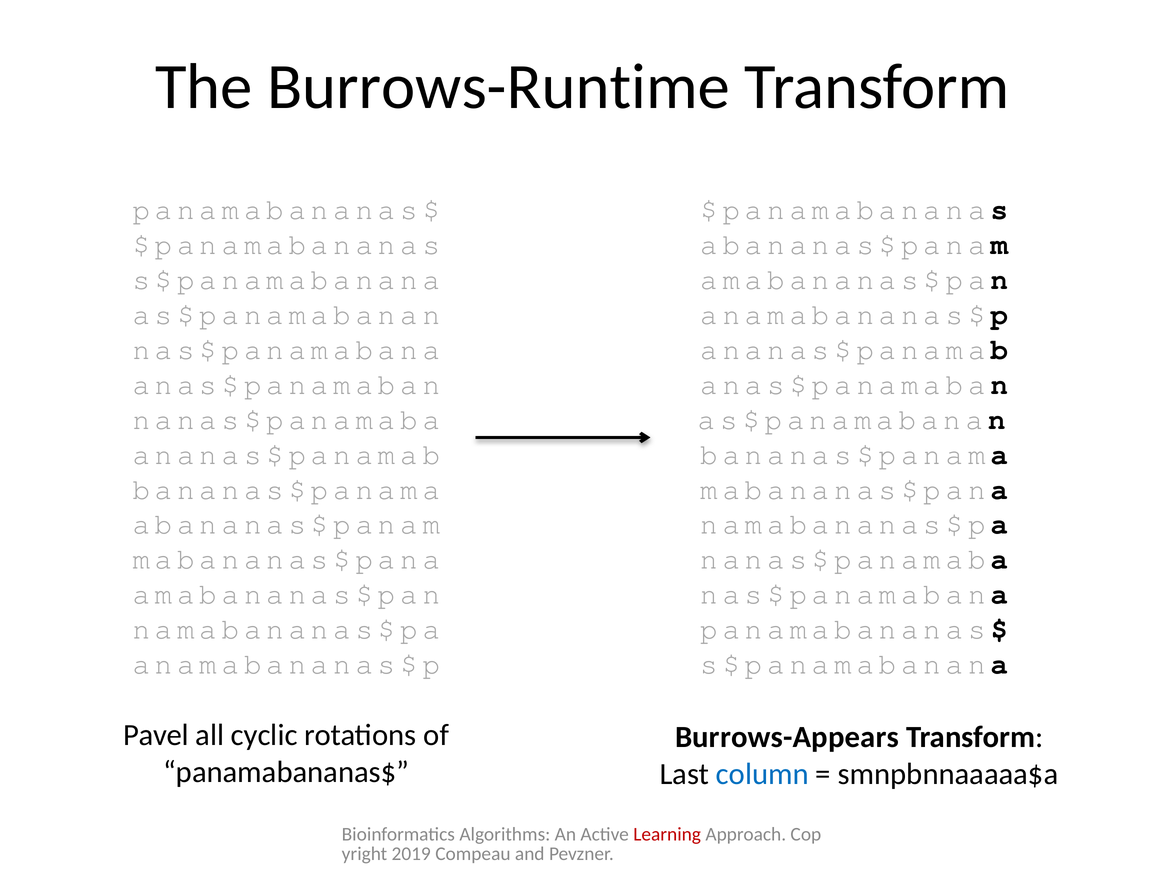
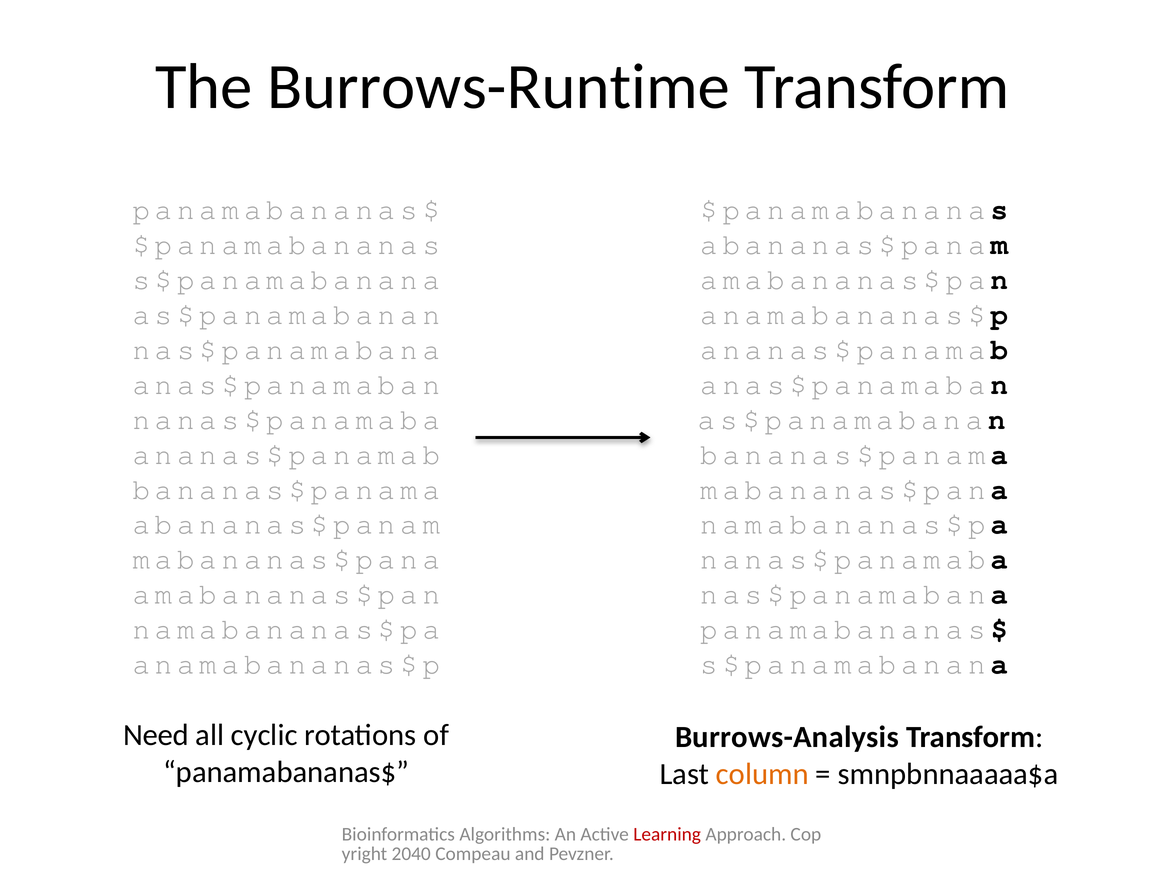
Pavel: Pavel -> Need
Burrows-Appears: Burrows-Appears -> Burrows-Analysis
column colour: blue -> orange
2019: 2019 -> 2040
